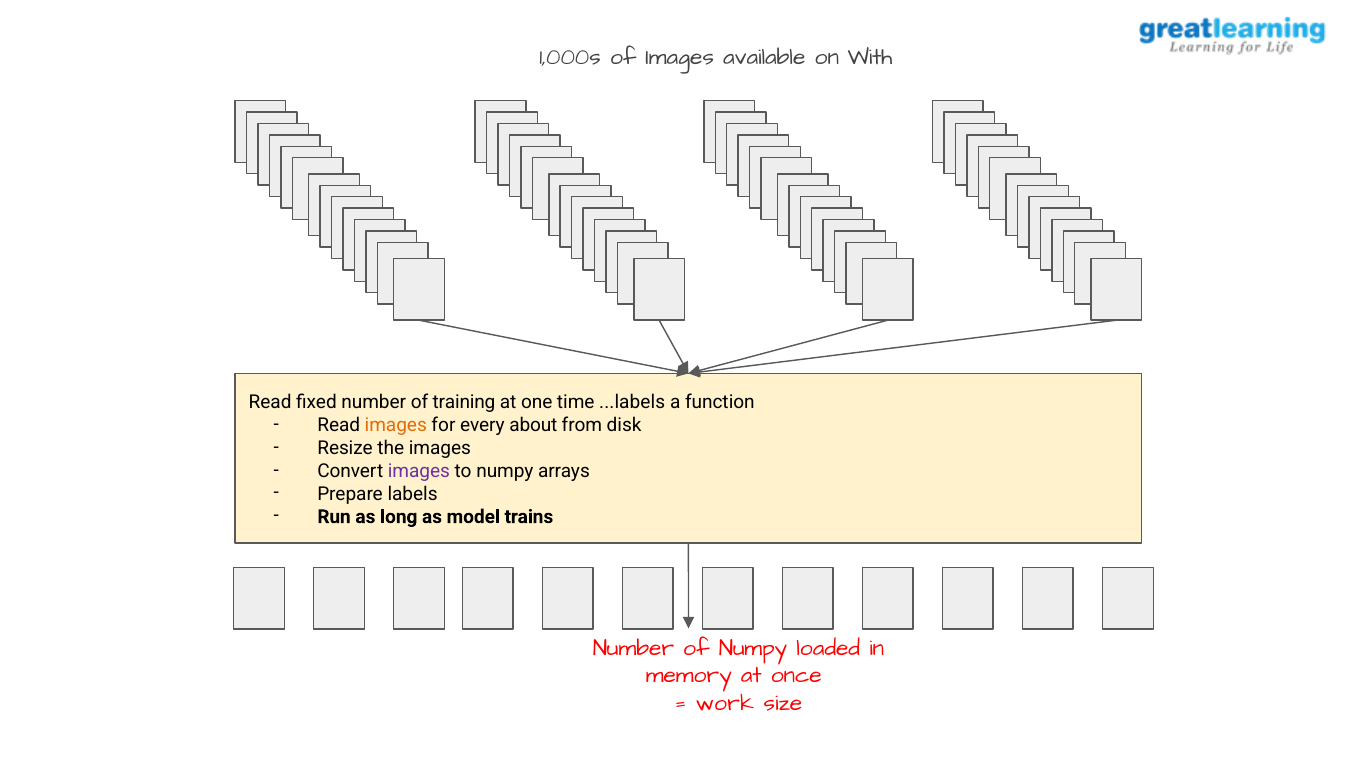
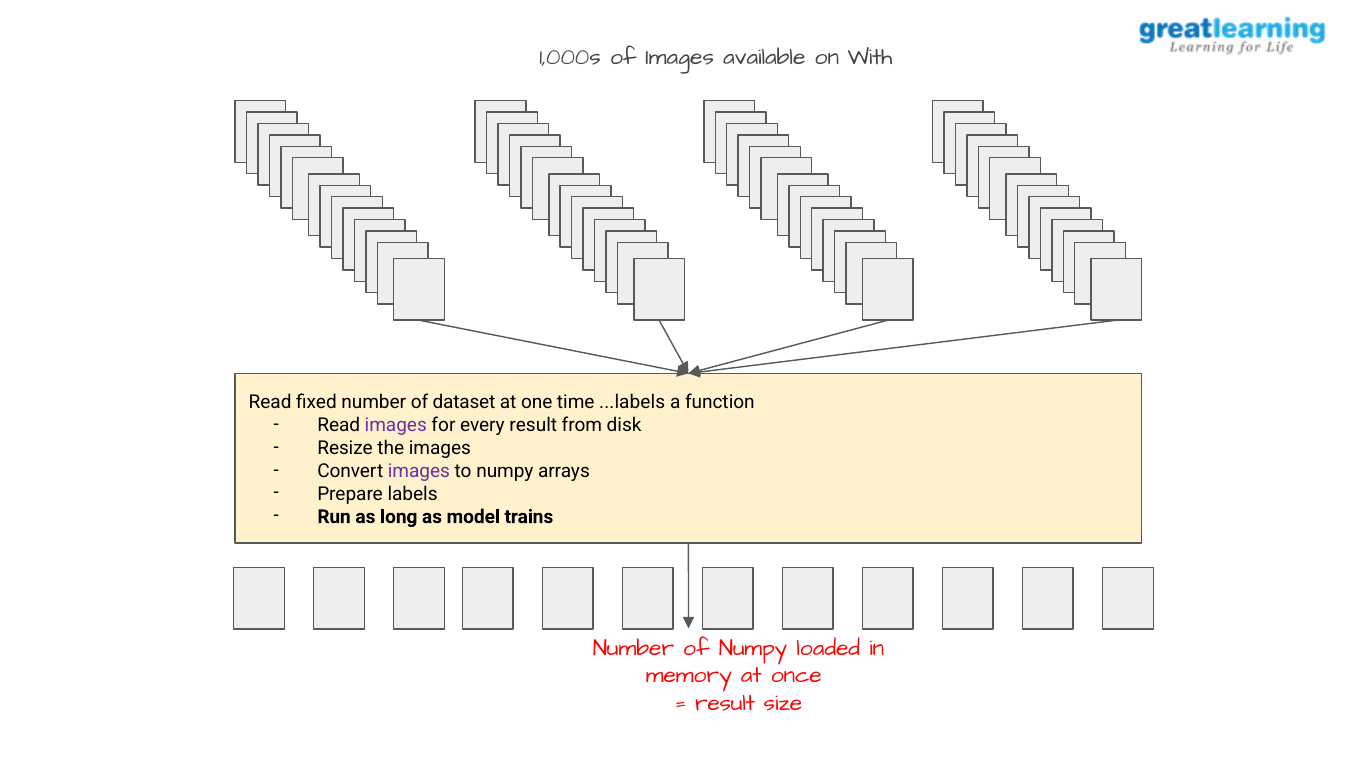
training: training -> dataset
images at (396, 425) colour: orange -> purple
every about: about -> result
work at (725, 702): work -> result
